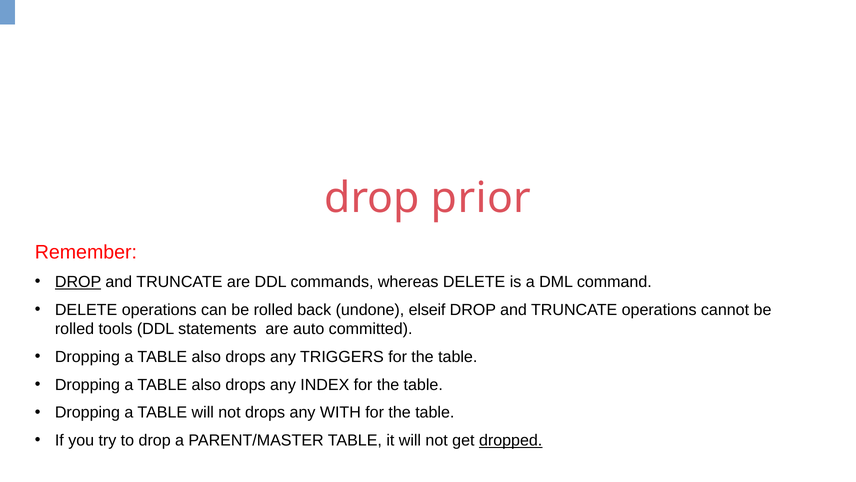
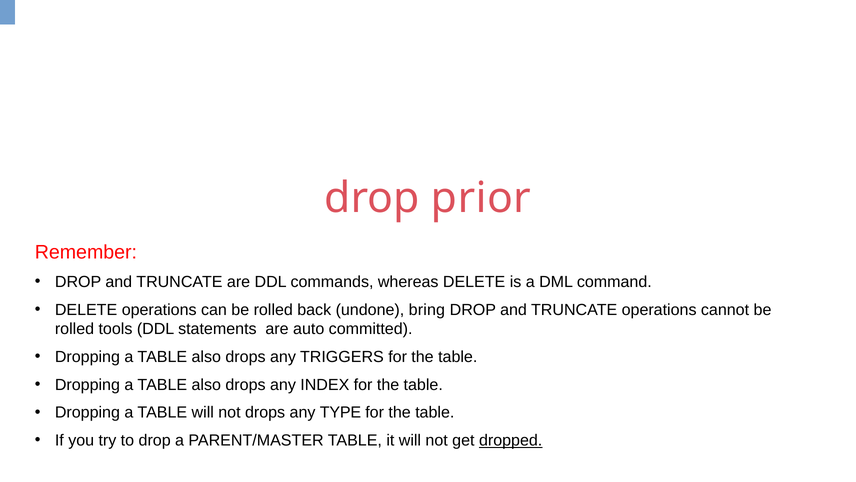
DROP at (78, 282) underline: present -> none
elseif: elseif -> bring
WITH: WITH -> TYPE
